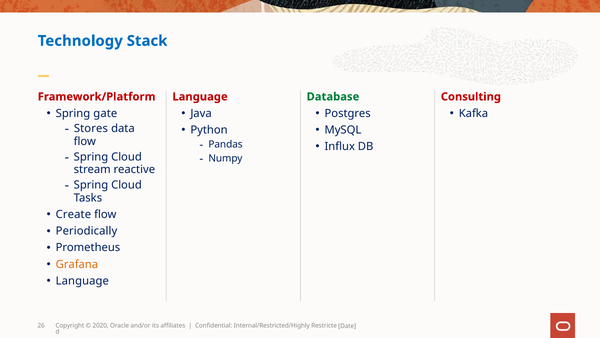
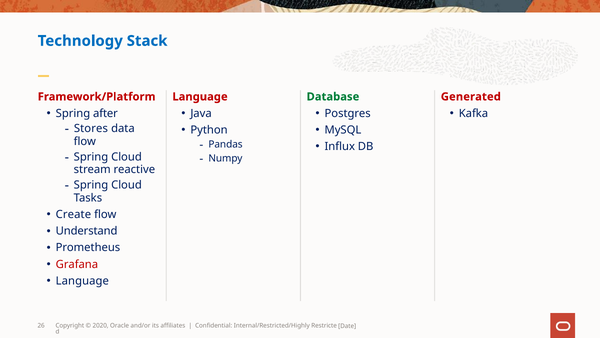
Consulting: Consulting -> Generated
gate: gate -> after
Periodically: Periodically -> Understand
Grafana colour: orange -> red
